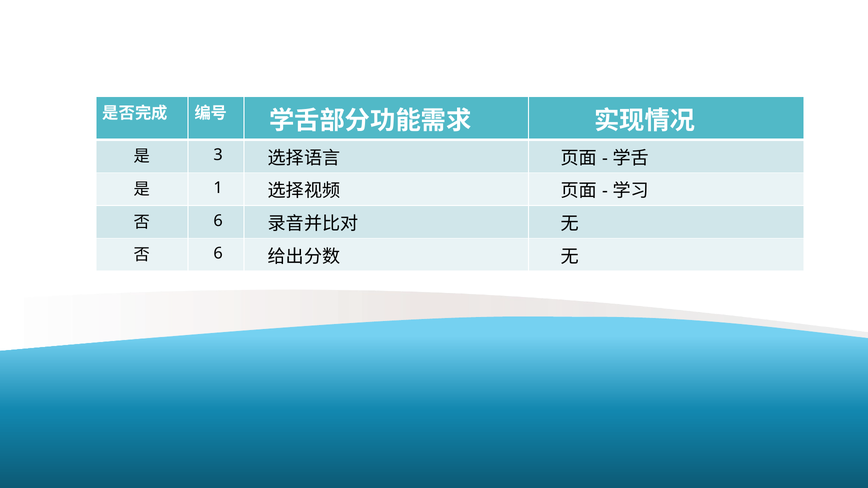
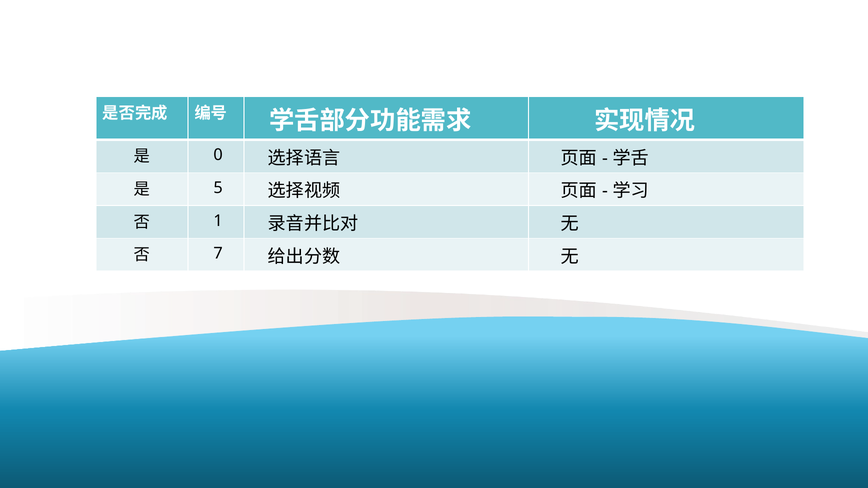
3: 3 -> 0
1: 1 -> 5
6 at (218, 221): 6 -> 1
6 at (218, 254): 6 -> 7
